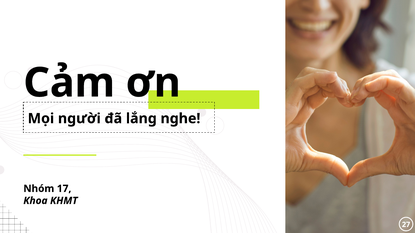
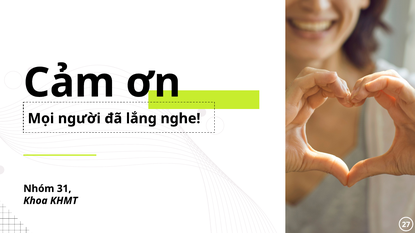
17: 17 -> 31
